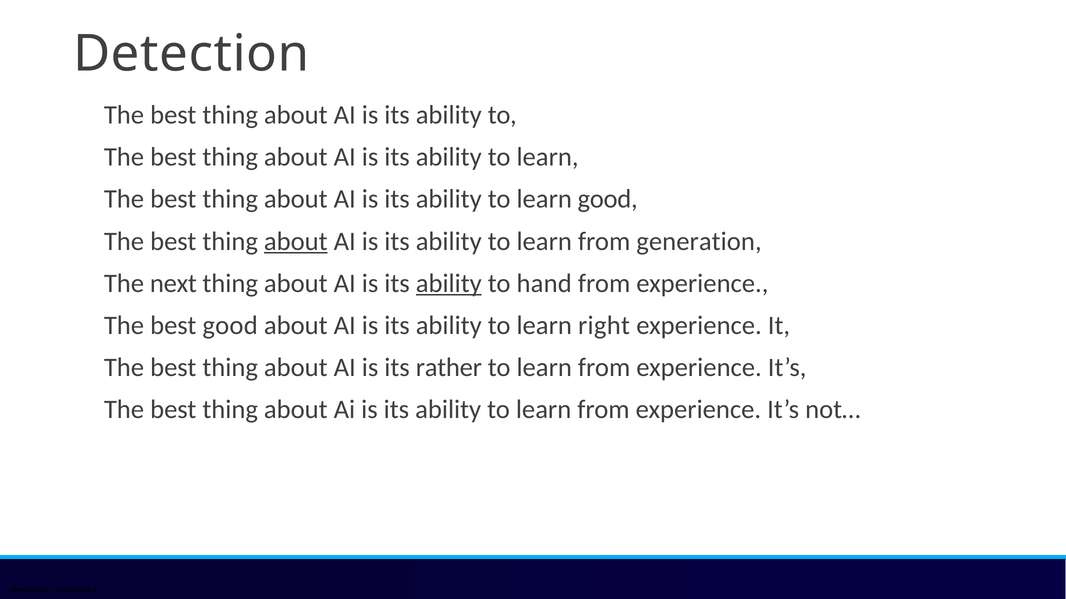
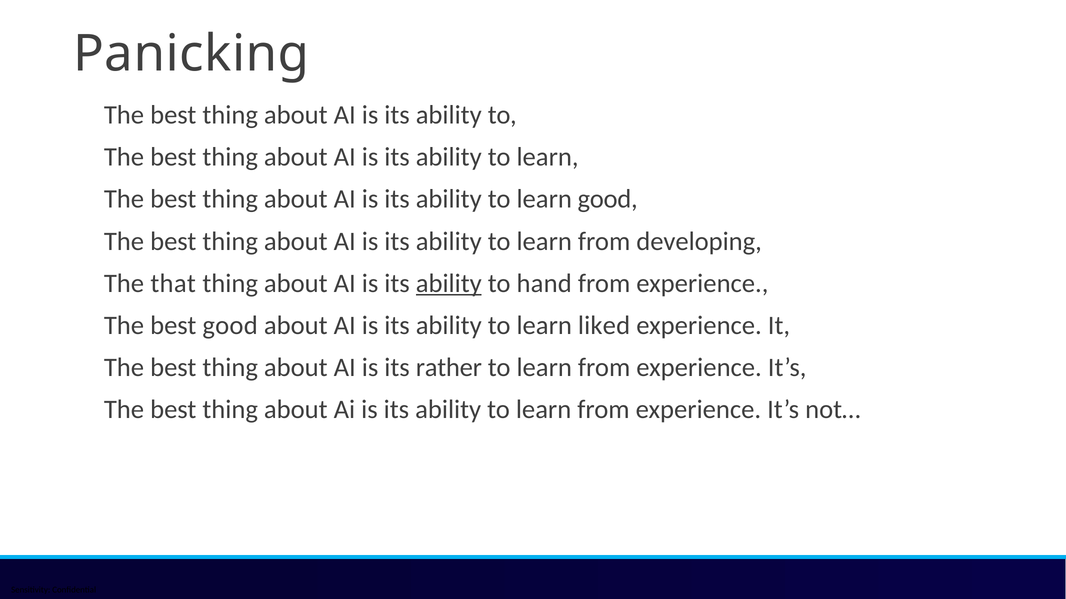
Detection: Detection -> Panicking
about at (296, 241) underline: present -> none
generation: generation -> developing
next: next -> that
right: right -> liked
